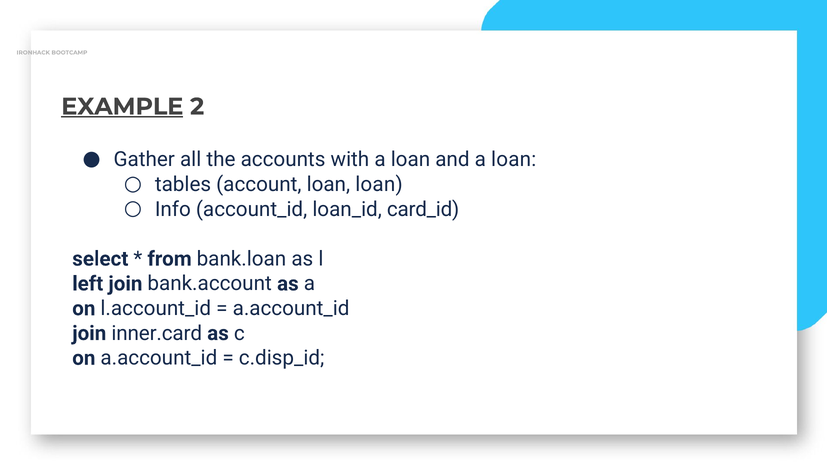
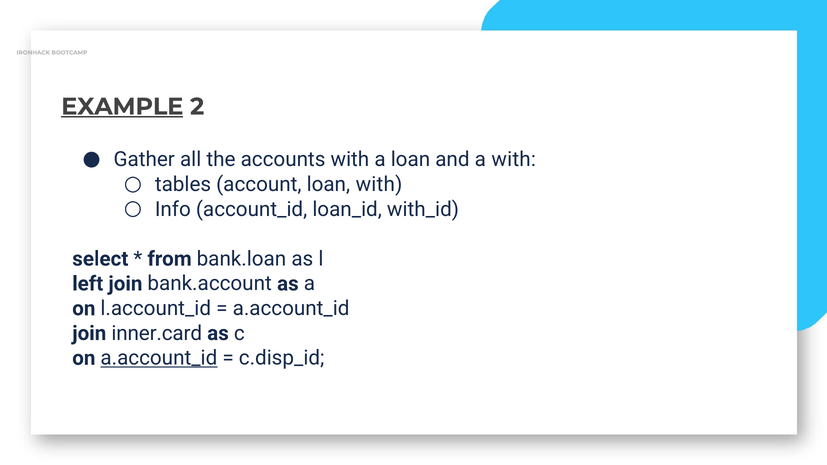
and a loan: loan -> with
loan loan: loan -> with
card_id: card_id -> with_id
a.account_id at (159, 358) underline: none -> present
